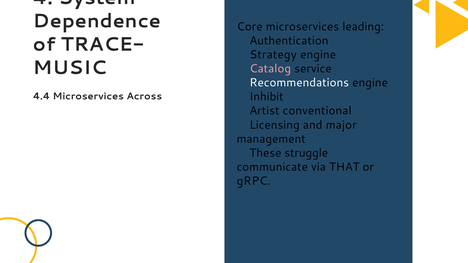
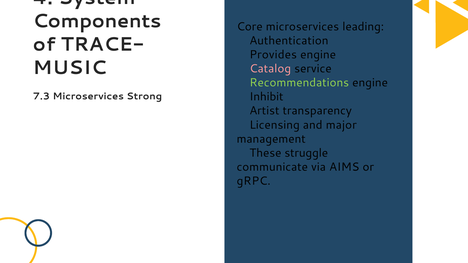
Dependence: Dependence -> Components
Strategy: Strategy -> Provides
Recommendations colour: white -> light green
4.4: 4.4 -> 7.3
Across: Across -> Strong
conventional: conventional -> transparency
THAT: THAT -> AIMS
